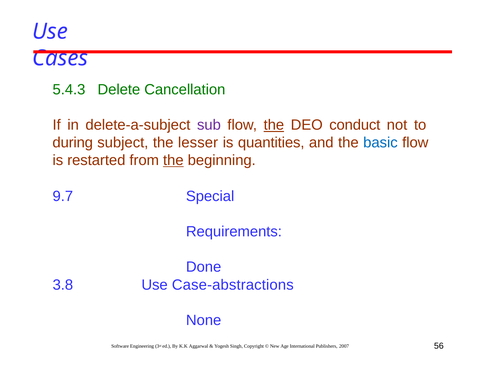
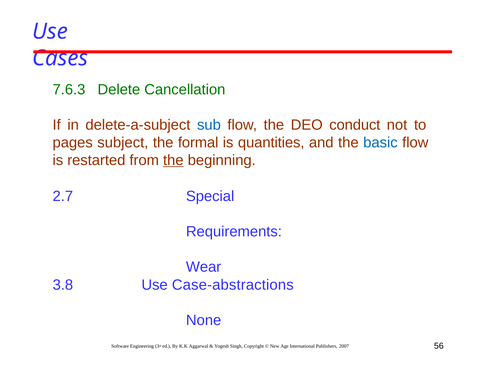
5.4.3: 5.4.3 -> 7.6.3
sub colour: purple -> blue
the at (274, 125) underline: present -> none
during: during -> pages
lesser: lesser -> formal
9.7: 9.7 -> 2.7
Done: Done -> Wear
